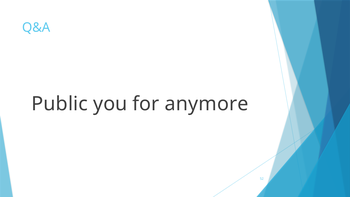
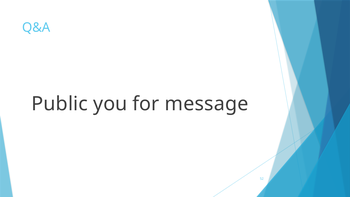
anymore: anymore -> message
